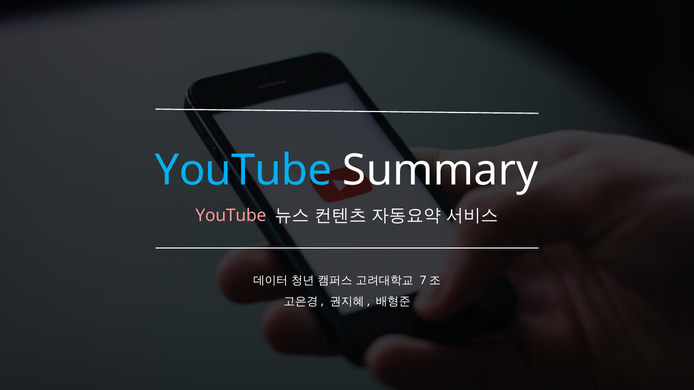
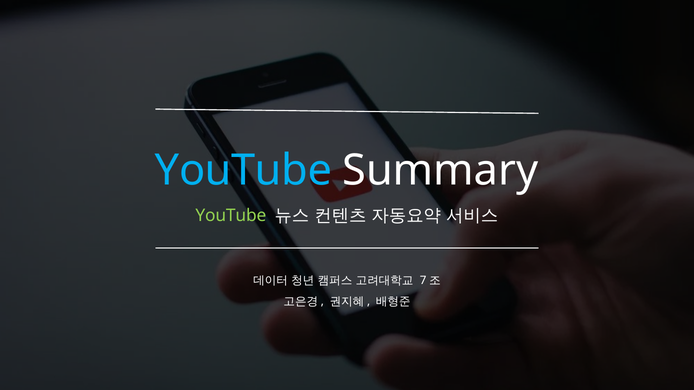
YouTube at (231, 216) colour: pink -> light green
